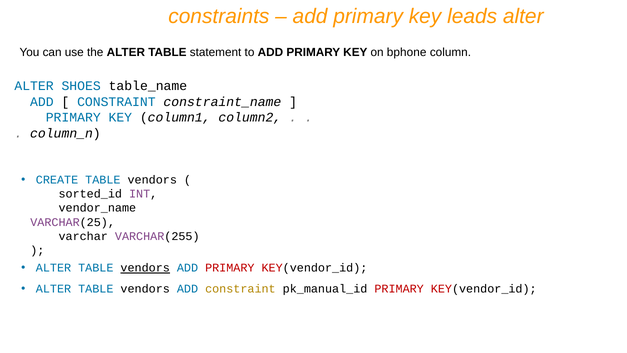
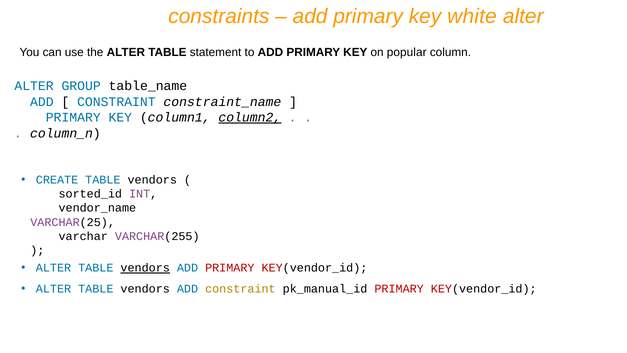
leads: leads -> white
bphone: bphone -> popular
SHOES: SHOES -> GROUP
column2 underline: none -> present
